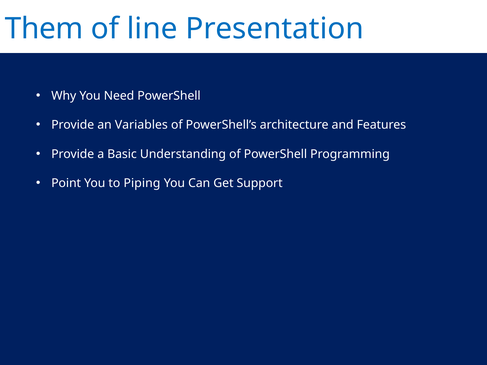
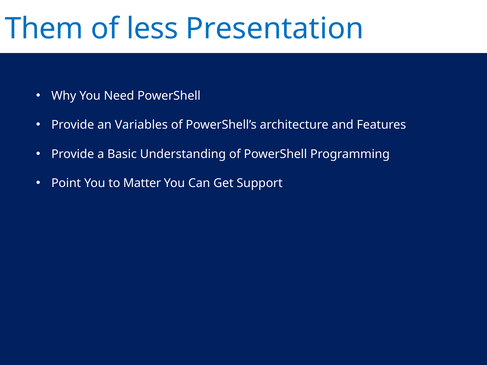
line: line -> less
Piping: Piping -> Matter
